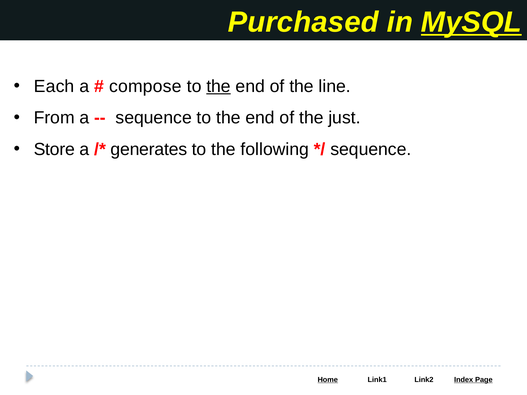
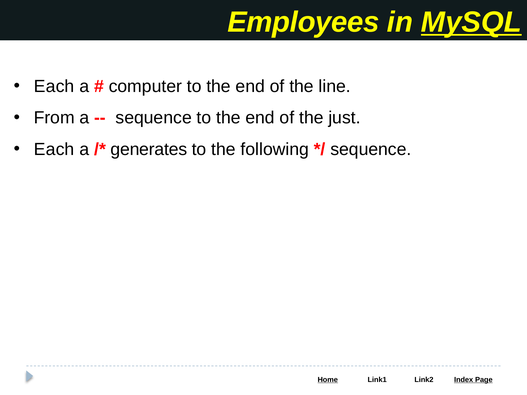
Purchased: Purchased -> Employees
compose: compose -> computer
the at (219, 86) underline: present -> none
Store at (54, 150): Store -> Each
